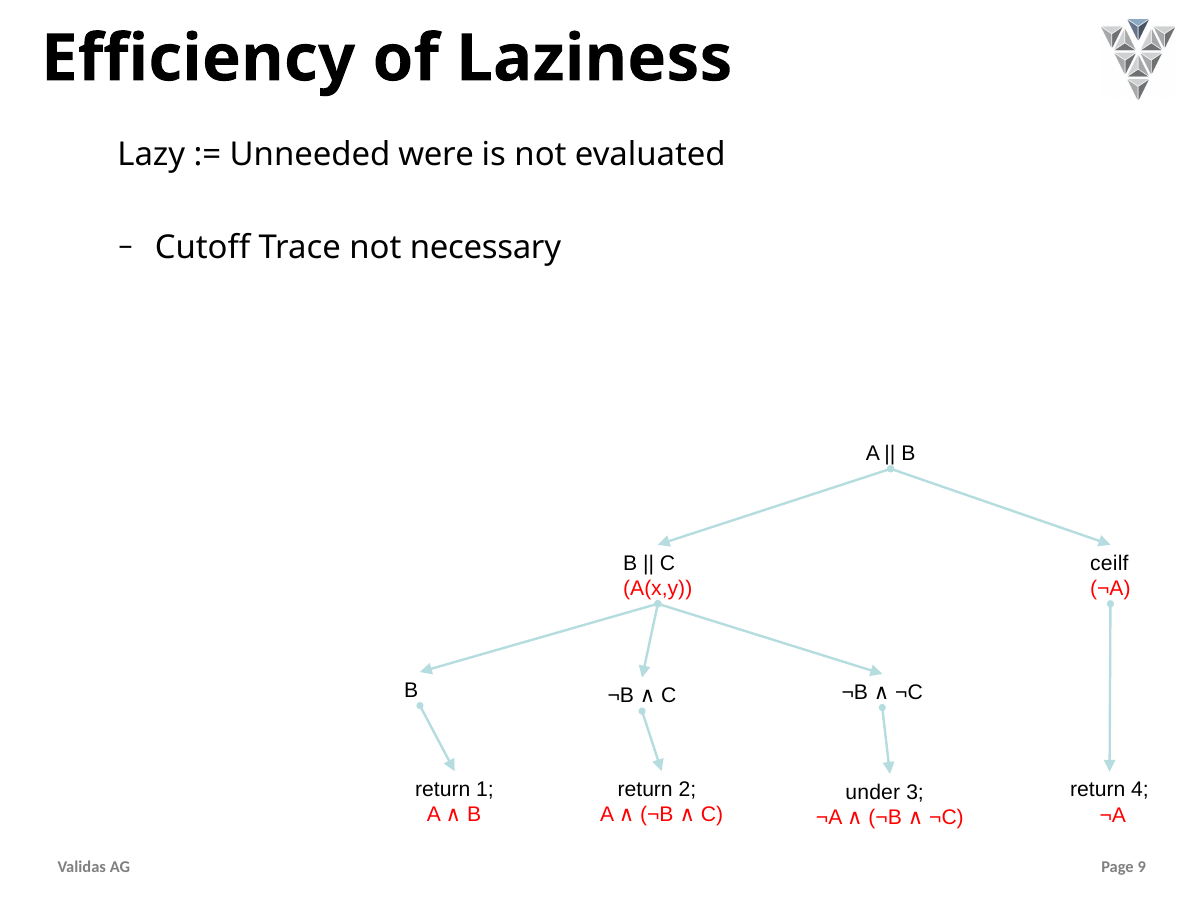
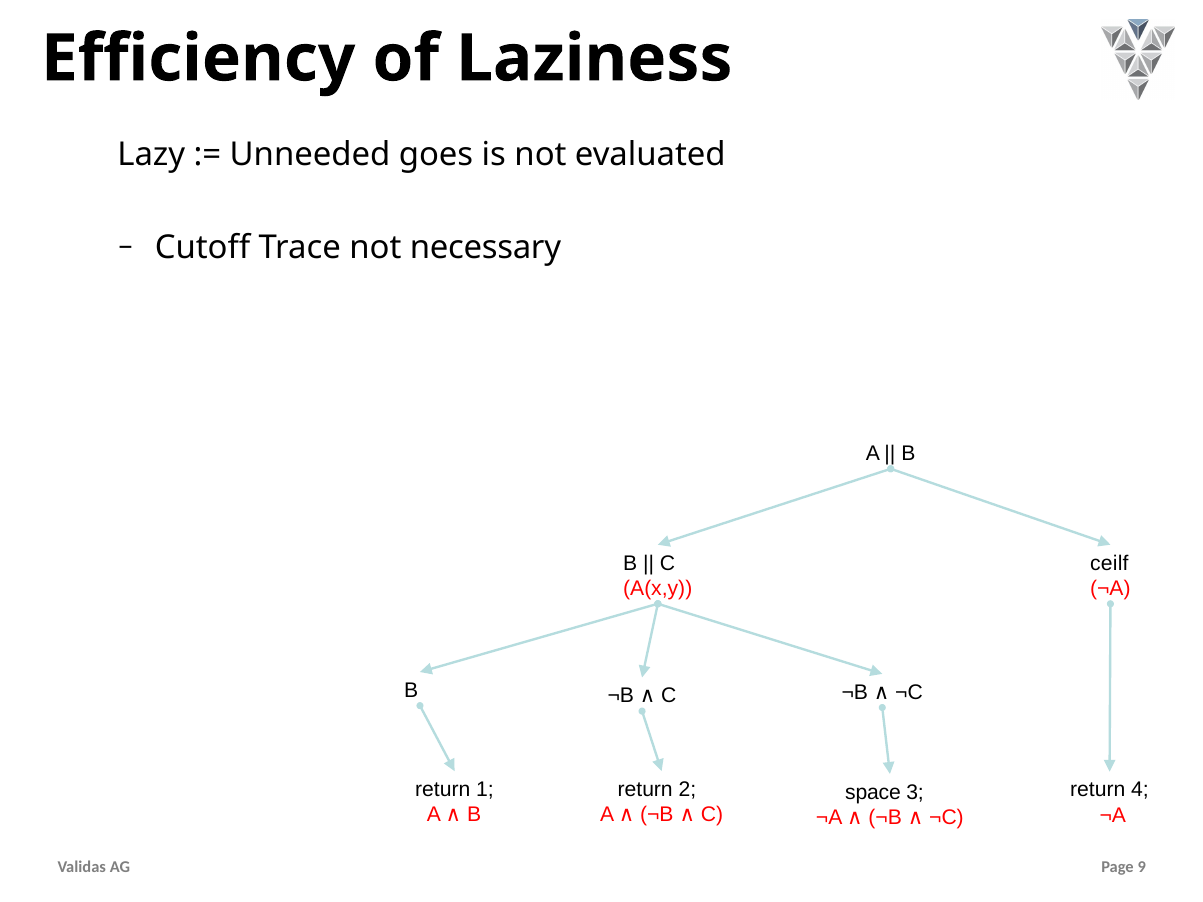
were: were -> goes
under: under -> space
